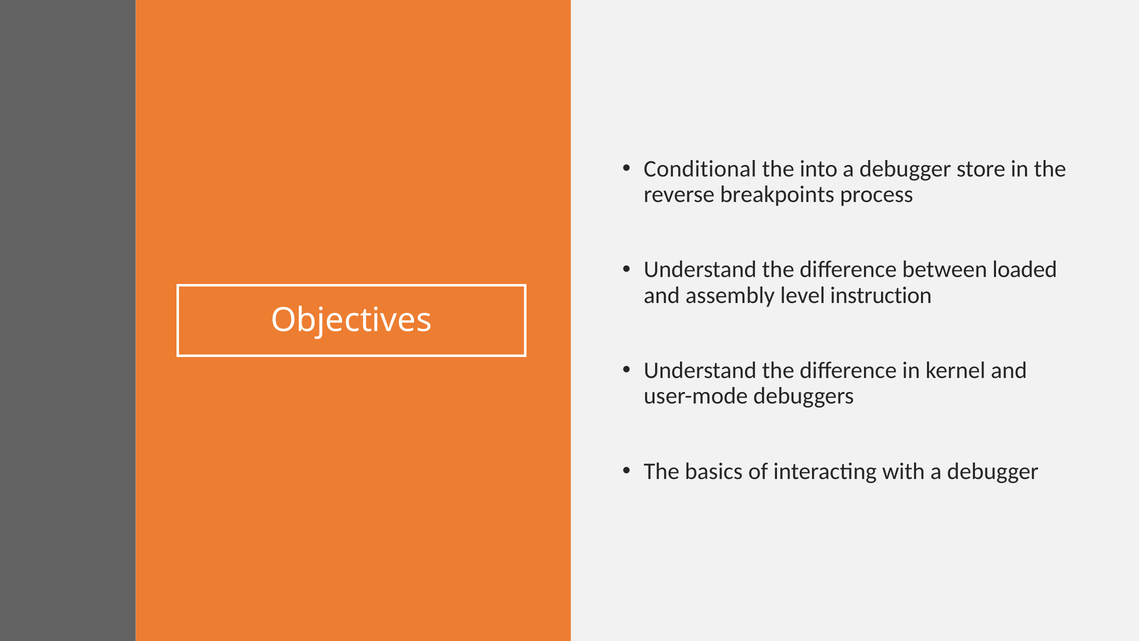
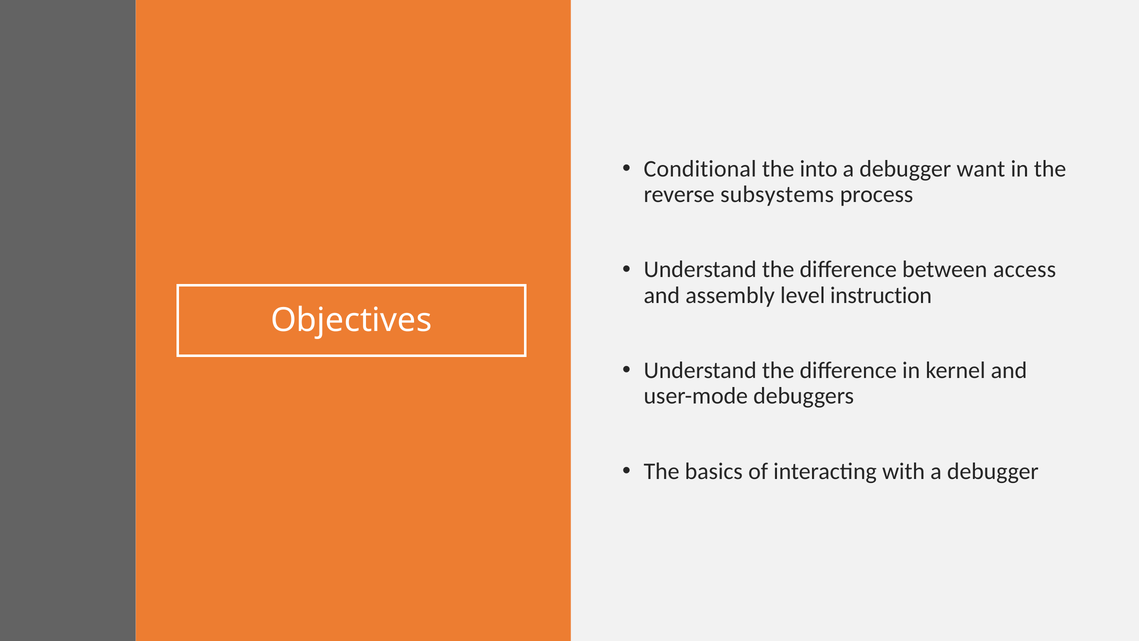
store: store -> want
breakpoints: breakpoints -> subsystems
loaded: loaded -> access
